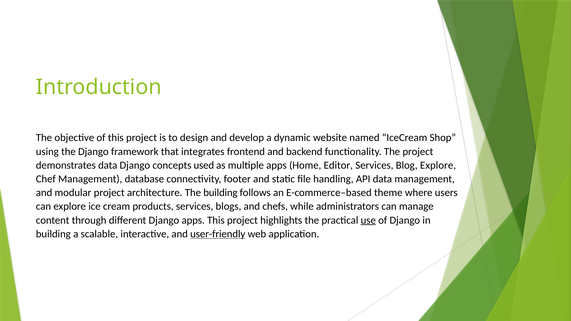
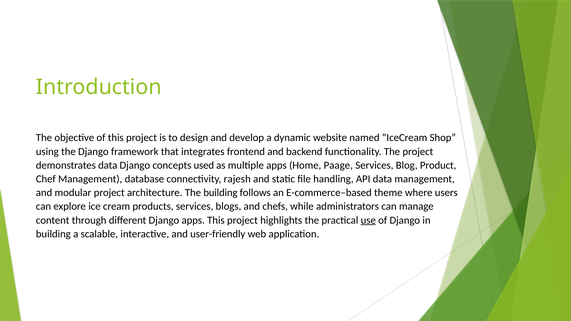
Editor: Editor -> Paage
Blog Explore: Explore -> Product
footer: footer -> rajesh
user-friendly underline: present -> none
